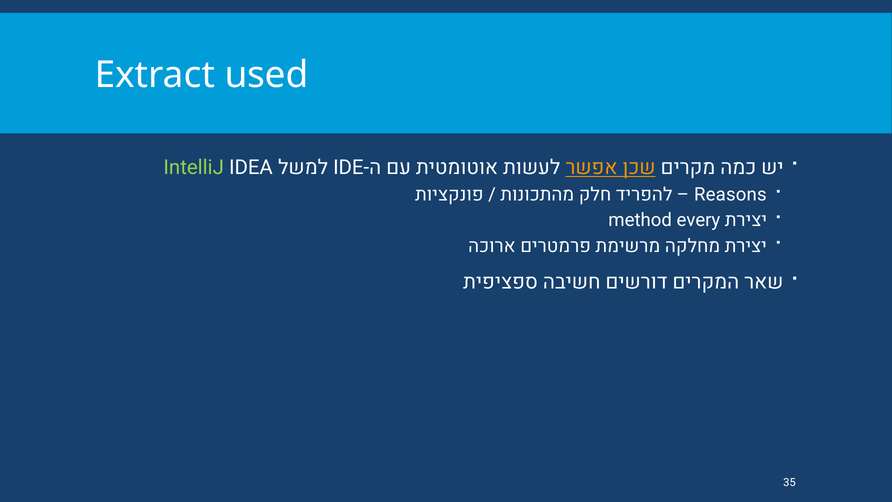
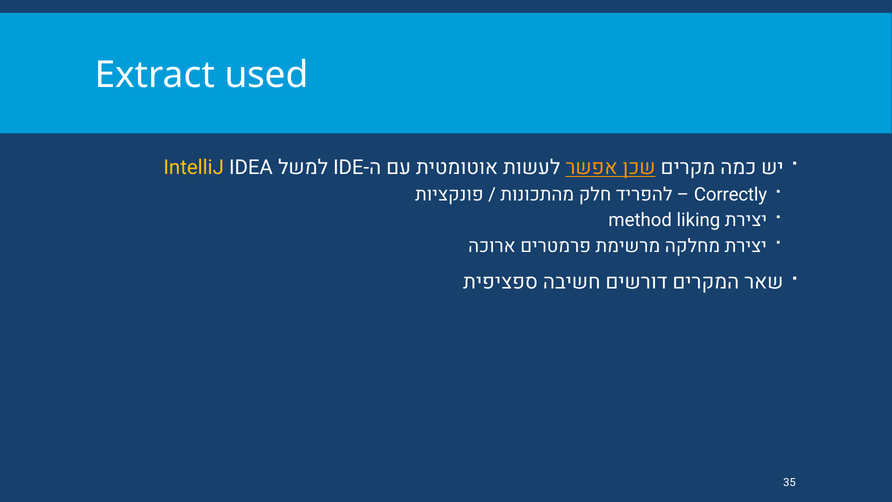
IntelliJ colour: light green -> yellow
Reasons: Reasons -> Correctly
every: every -> liking
